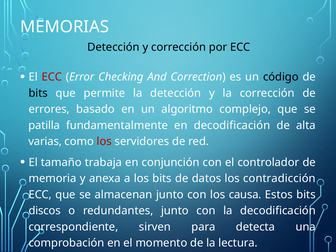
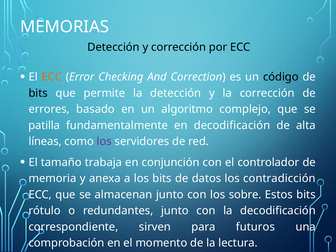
ECC at (52, 77) colour: red -> orange
varias: varias -> líneas
los at (104, 142) colour: red -> purple
causa: causa -> sobre
discos: discos -> rótulo
detecta: detecta -> futuros
